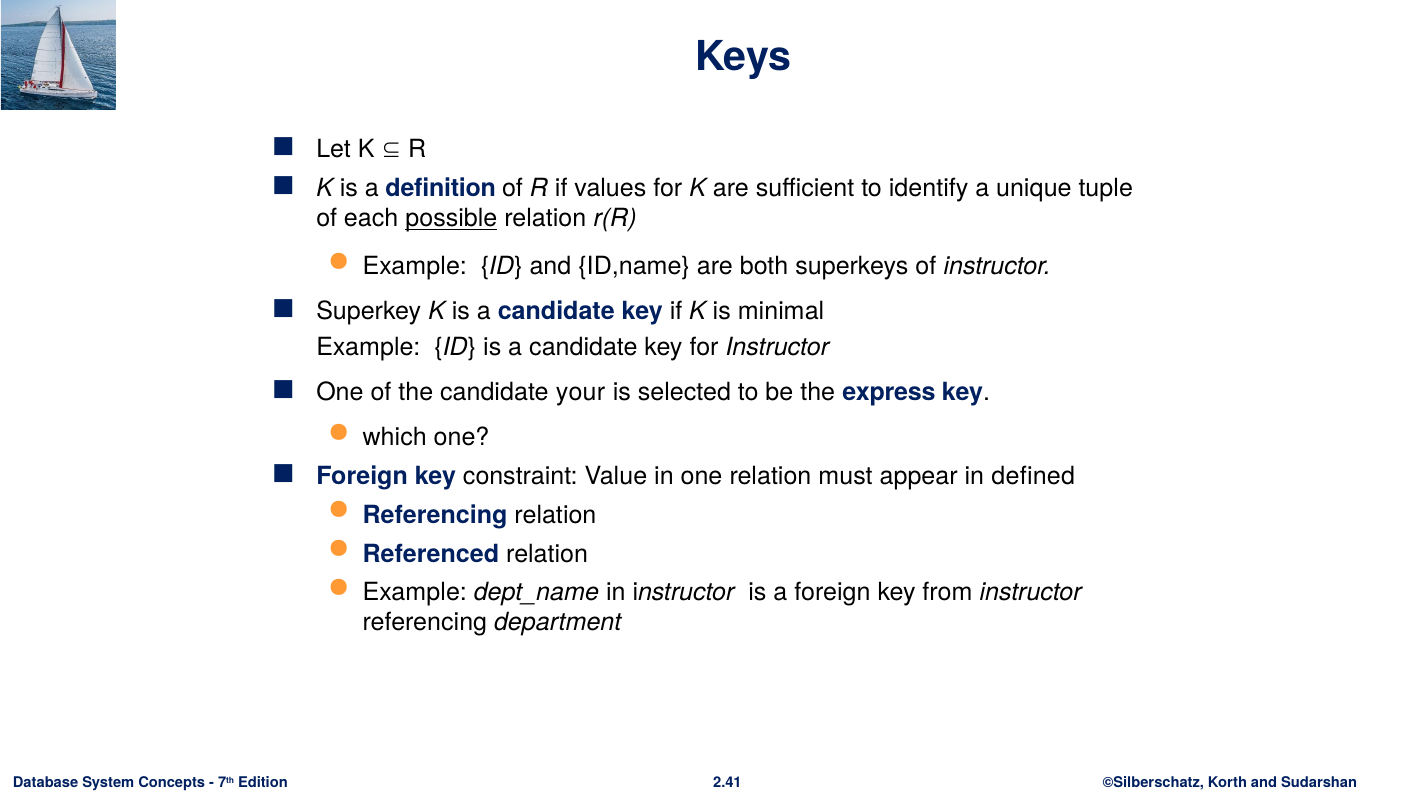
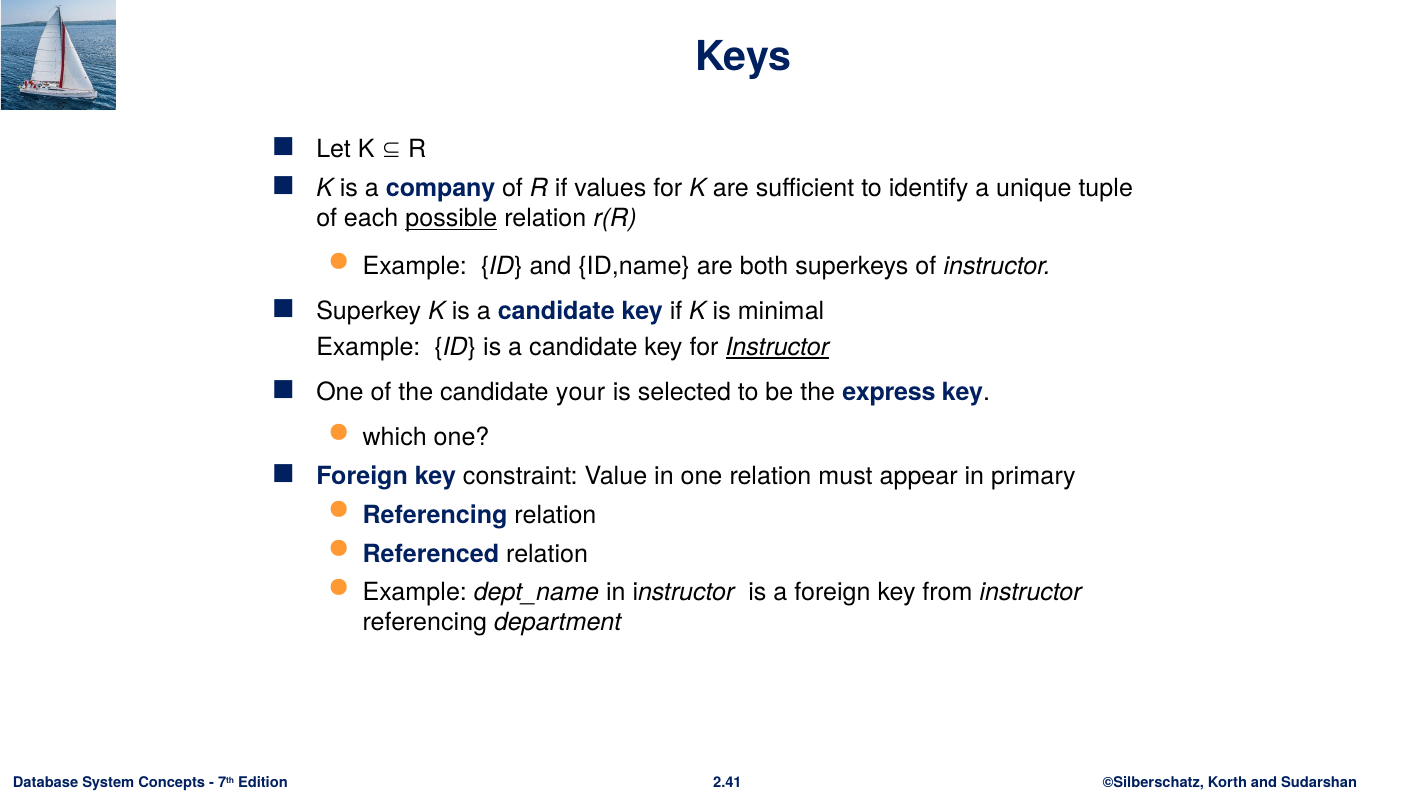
definition: definition -> company
Instructor at (777, 347) underline: none -> present
defined: defined -> primary
